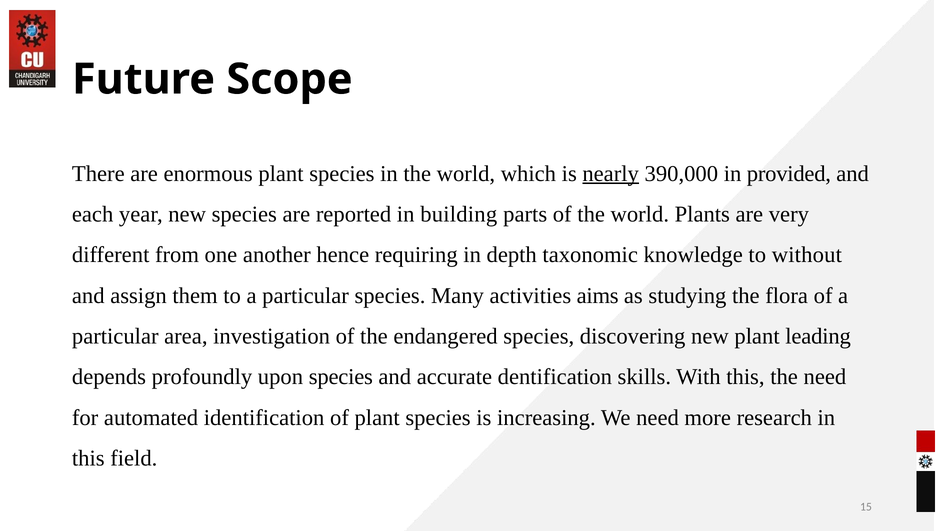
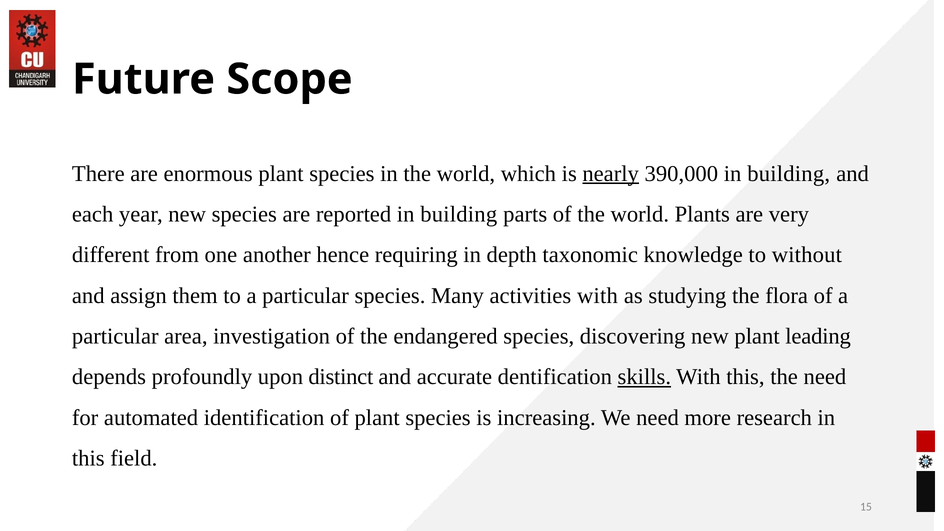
390,000 in provided: provided -> building
activities aims: aims -> with
upon species: species -> distinct
skills underline: none -> present
